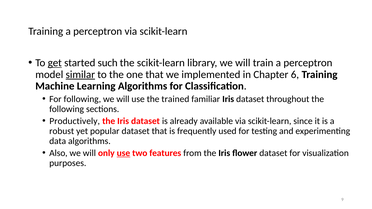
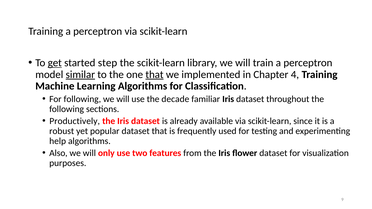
such: such -> step
that at (155, 75) underline: none -> present
6: 6 -> 4
trained: trained -> decade
data: data -> help
use at (123, 153) underline: present -> none
